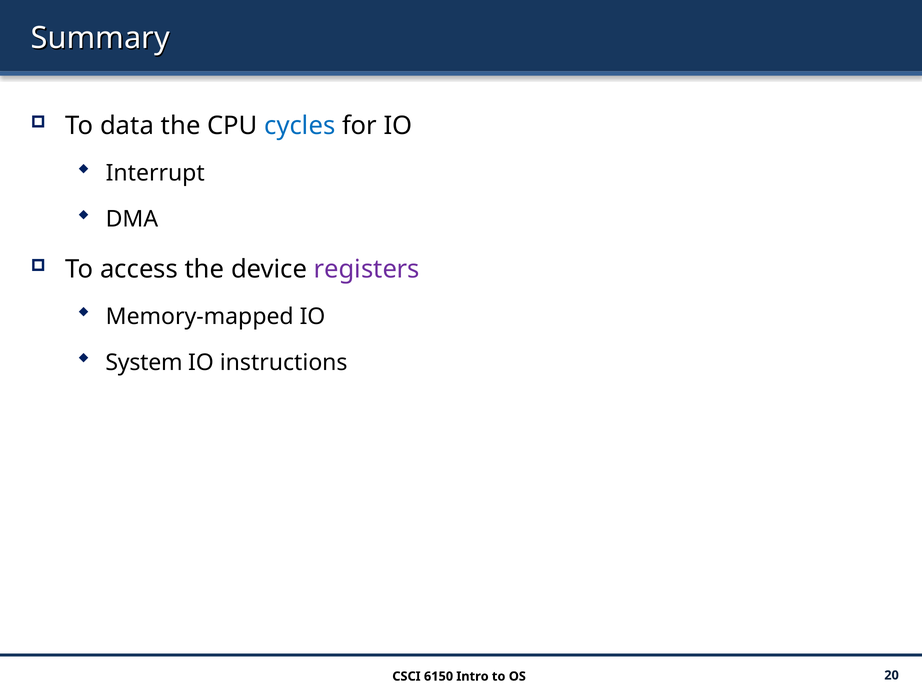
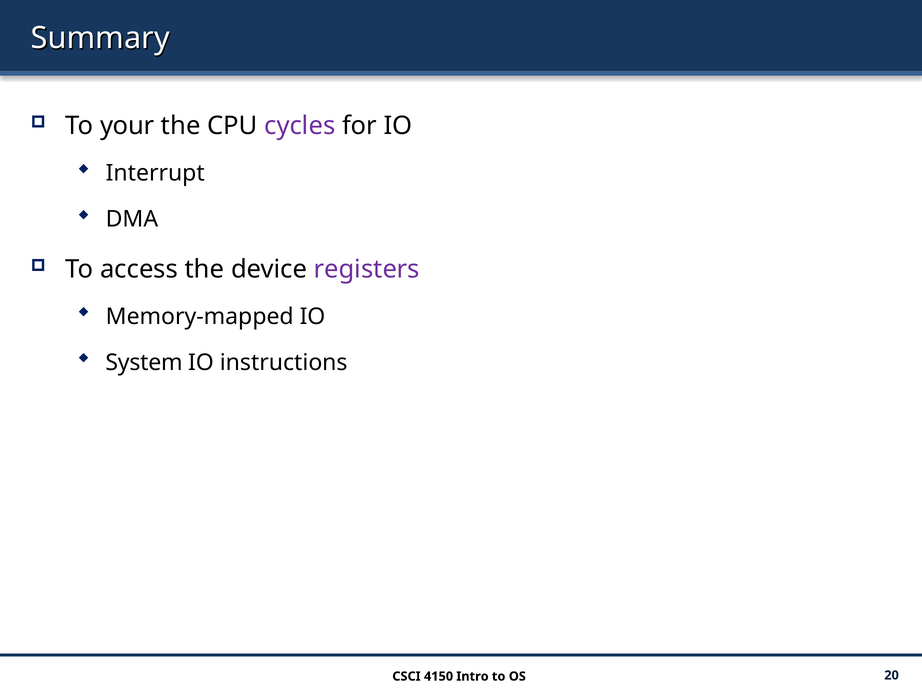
data: data -> your
cycles colour: blue -> purple
6150: 6150 -> 4150
